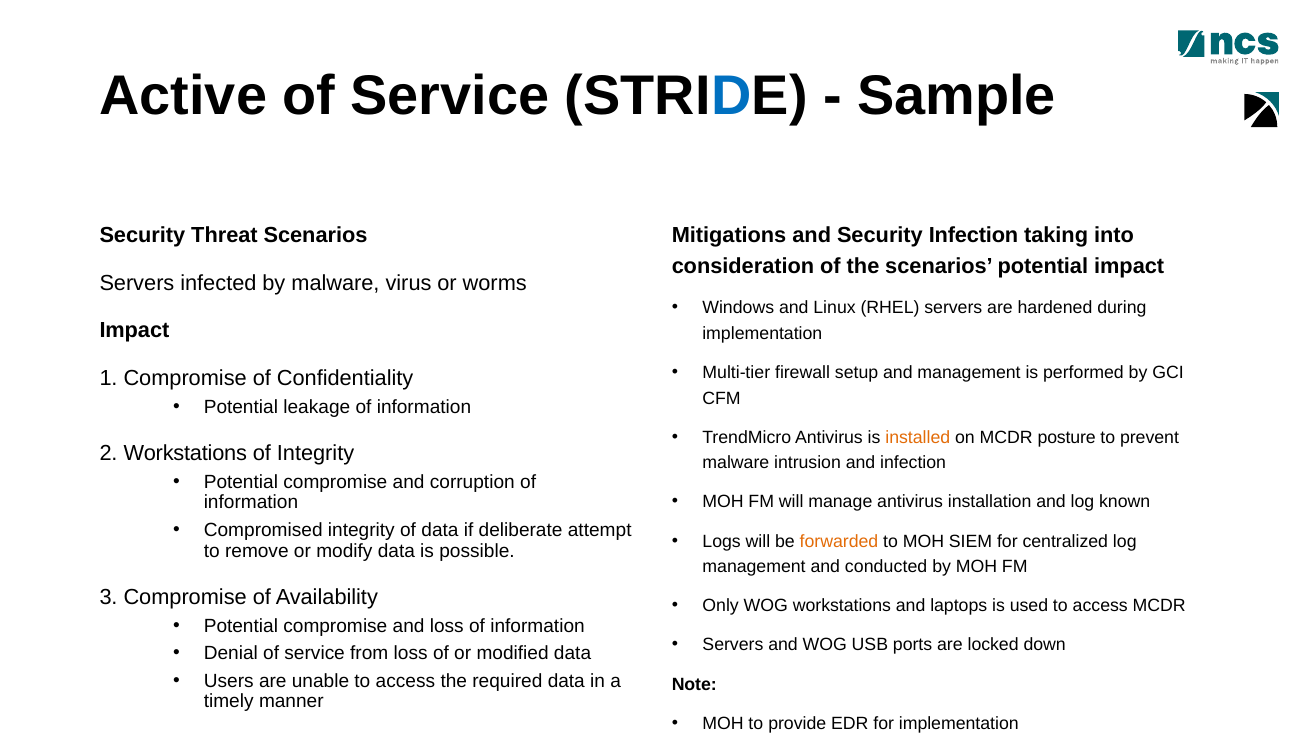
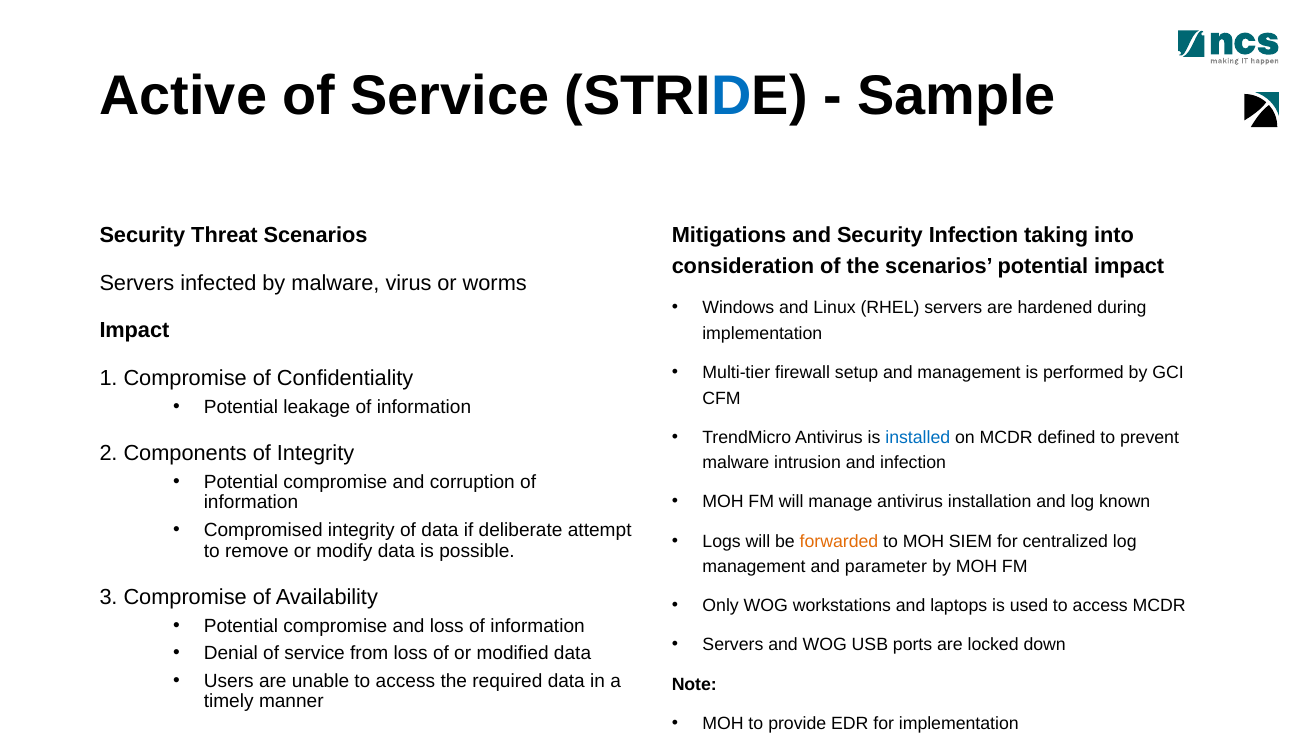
installed colour: orange -> blue
posture: posture -> defined
2 Workstations: Workstations -> Components
conducted: conducted -> parameter
